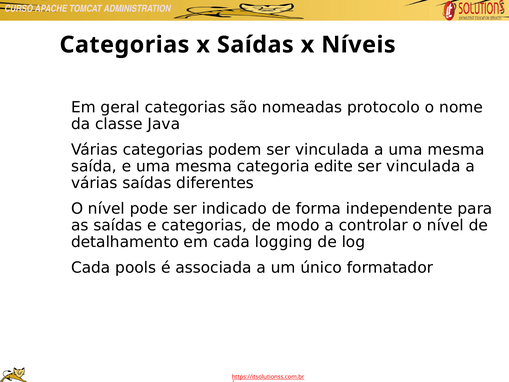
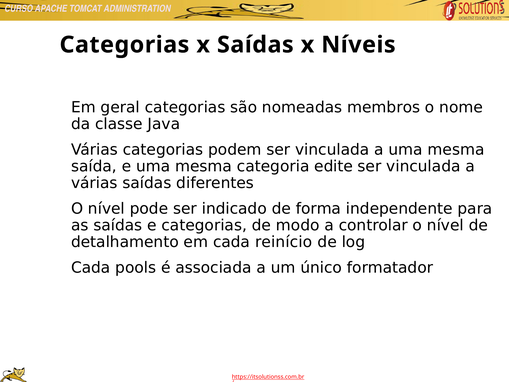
protocolo: protocolo -> membros
logging: logging -> reinício
